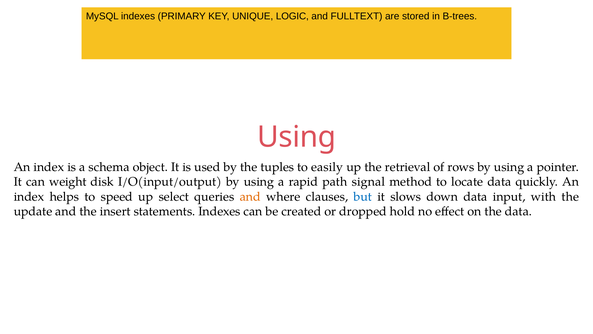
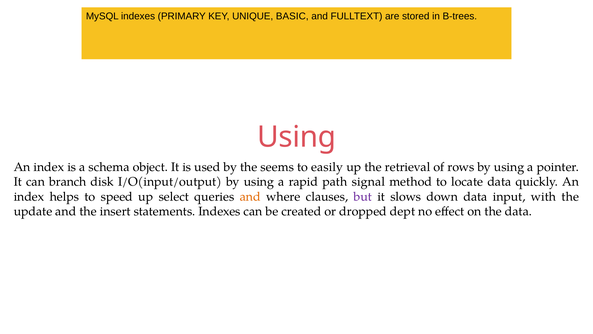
LOGIC: LOGIC -> BASIC
tuples: tuples -> seems
weight: weight -> branch
but colour: blue -> purple
hold: hold -> dept
